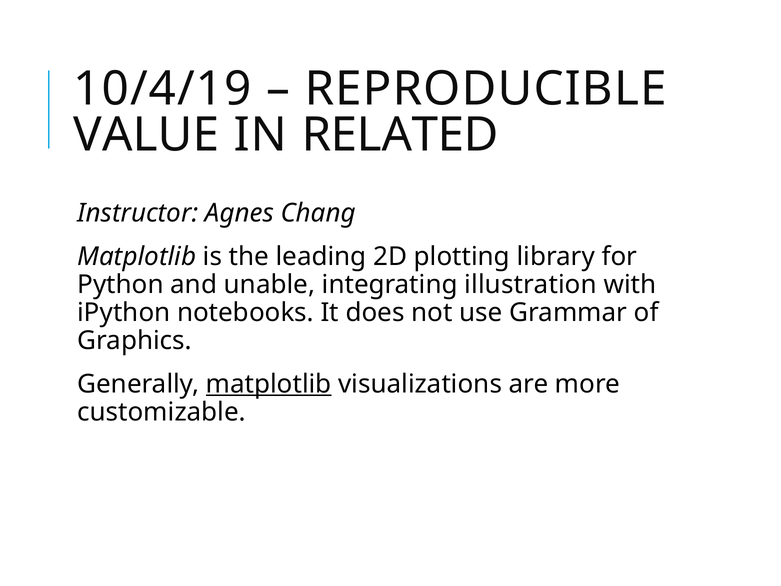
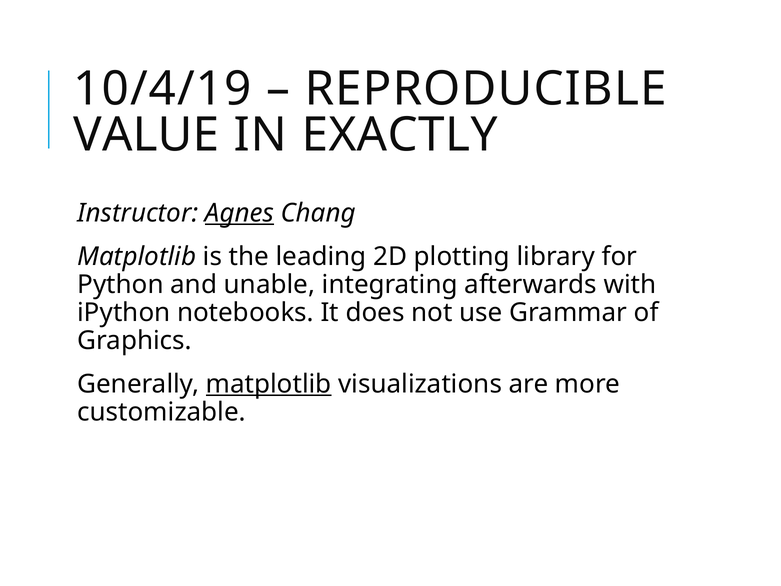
RELATED: RELATED -> EXACTLY
Agnes underline: none -> present
illustration: illustration -> afterwards
